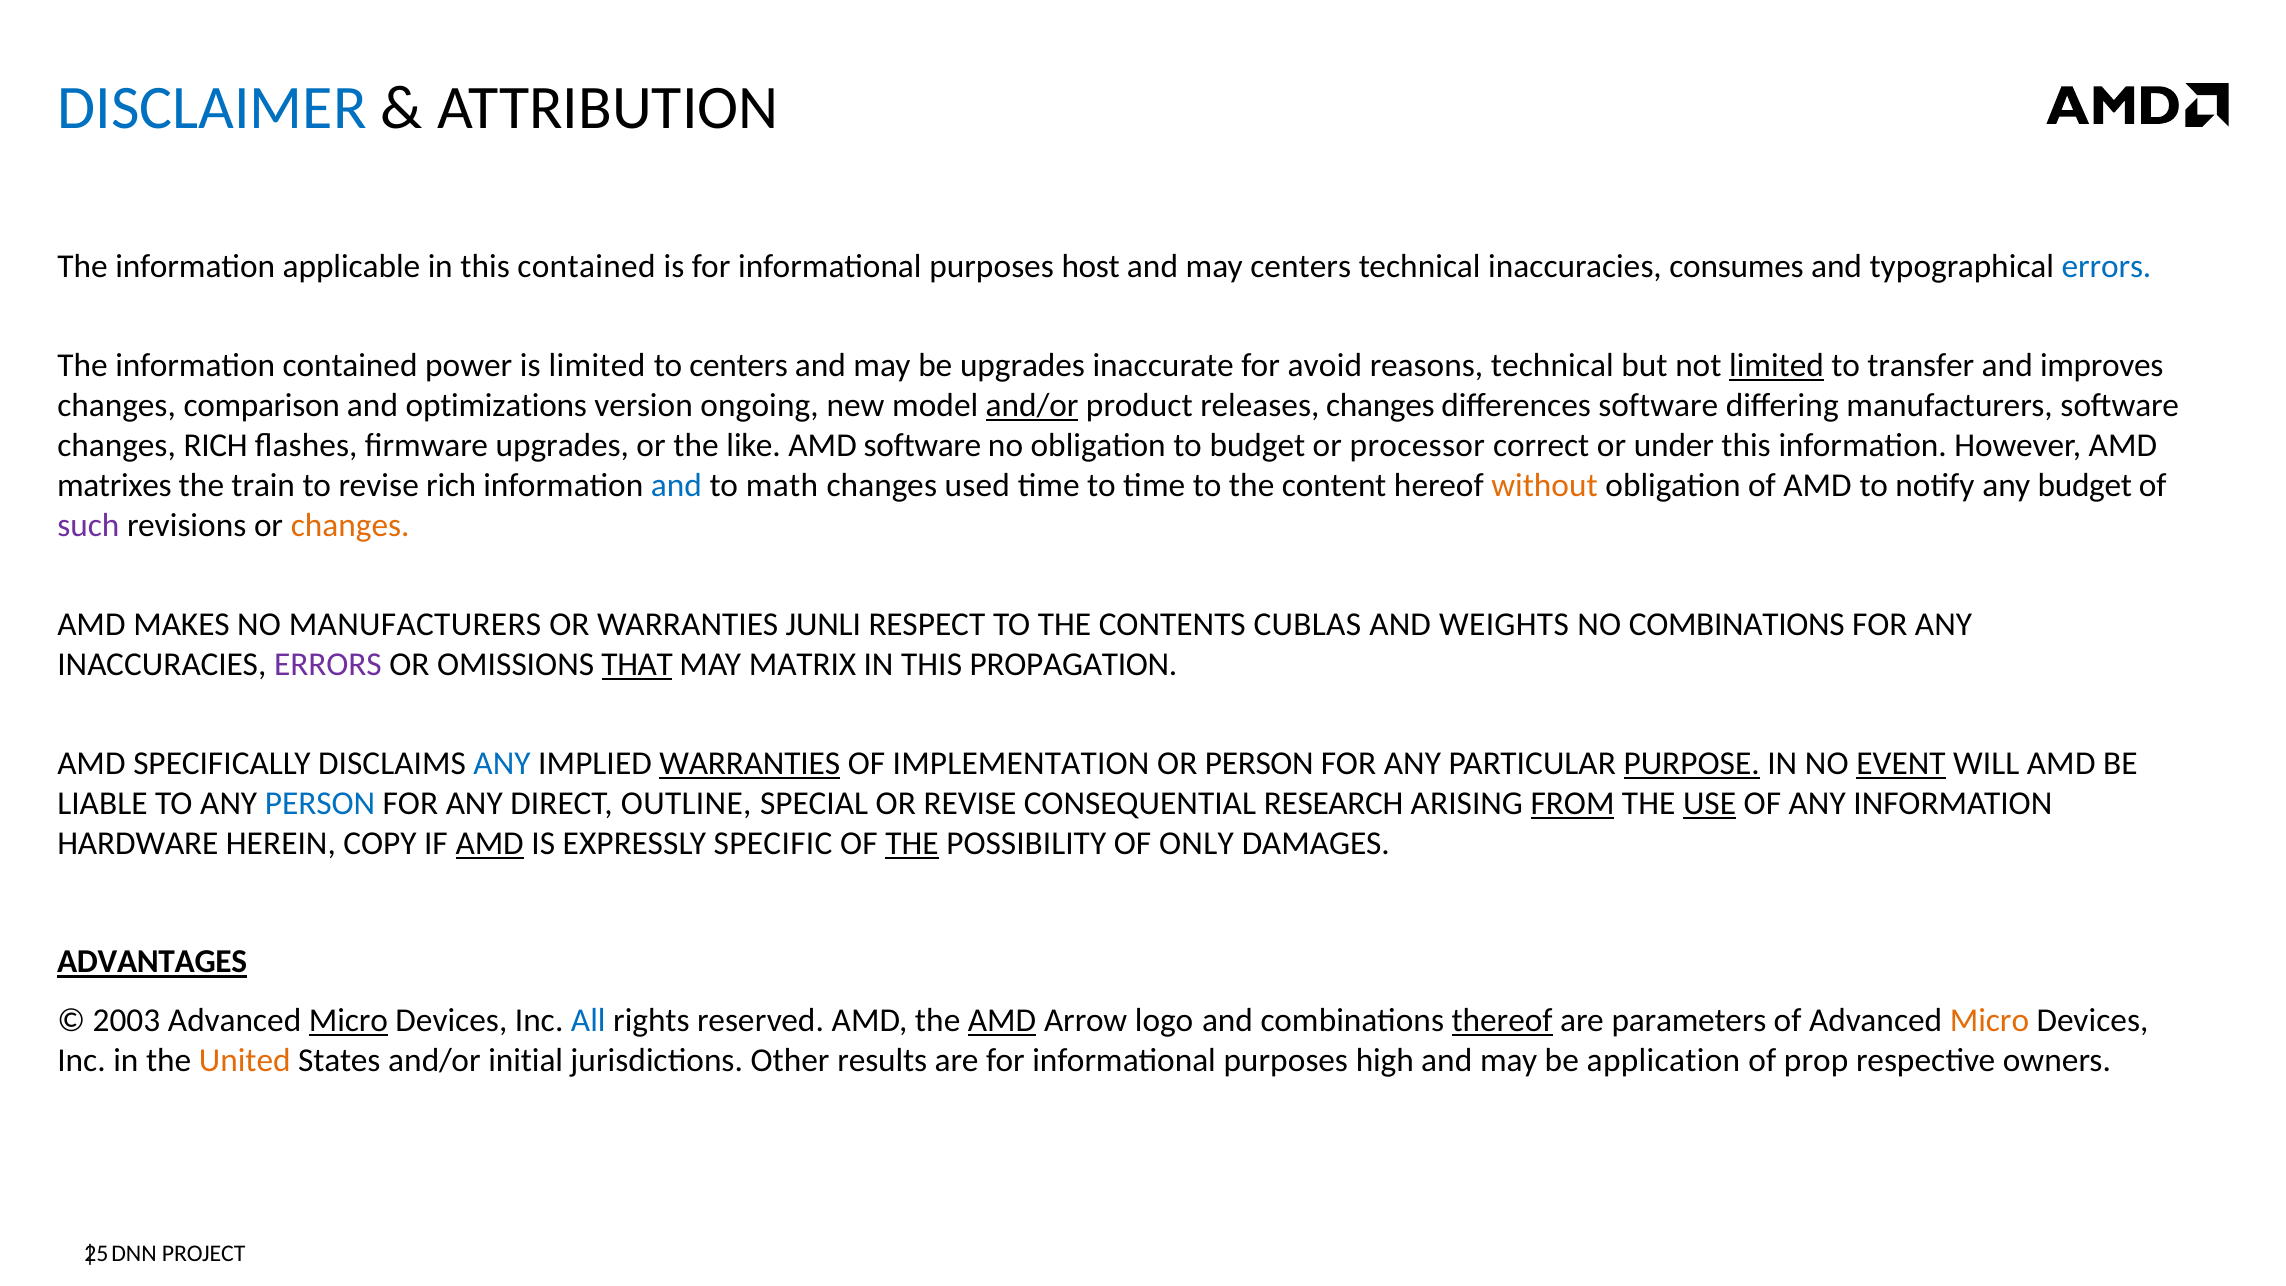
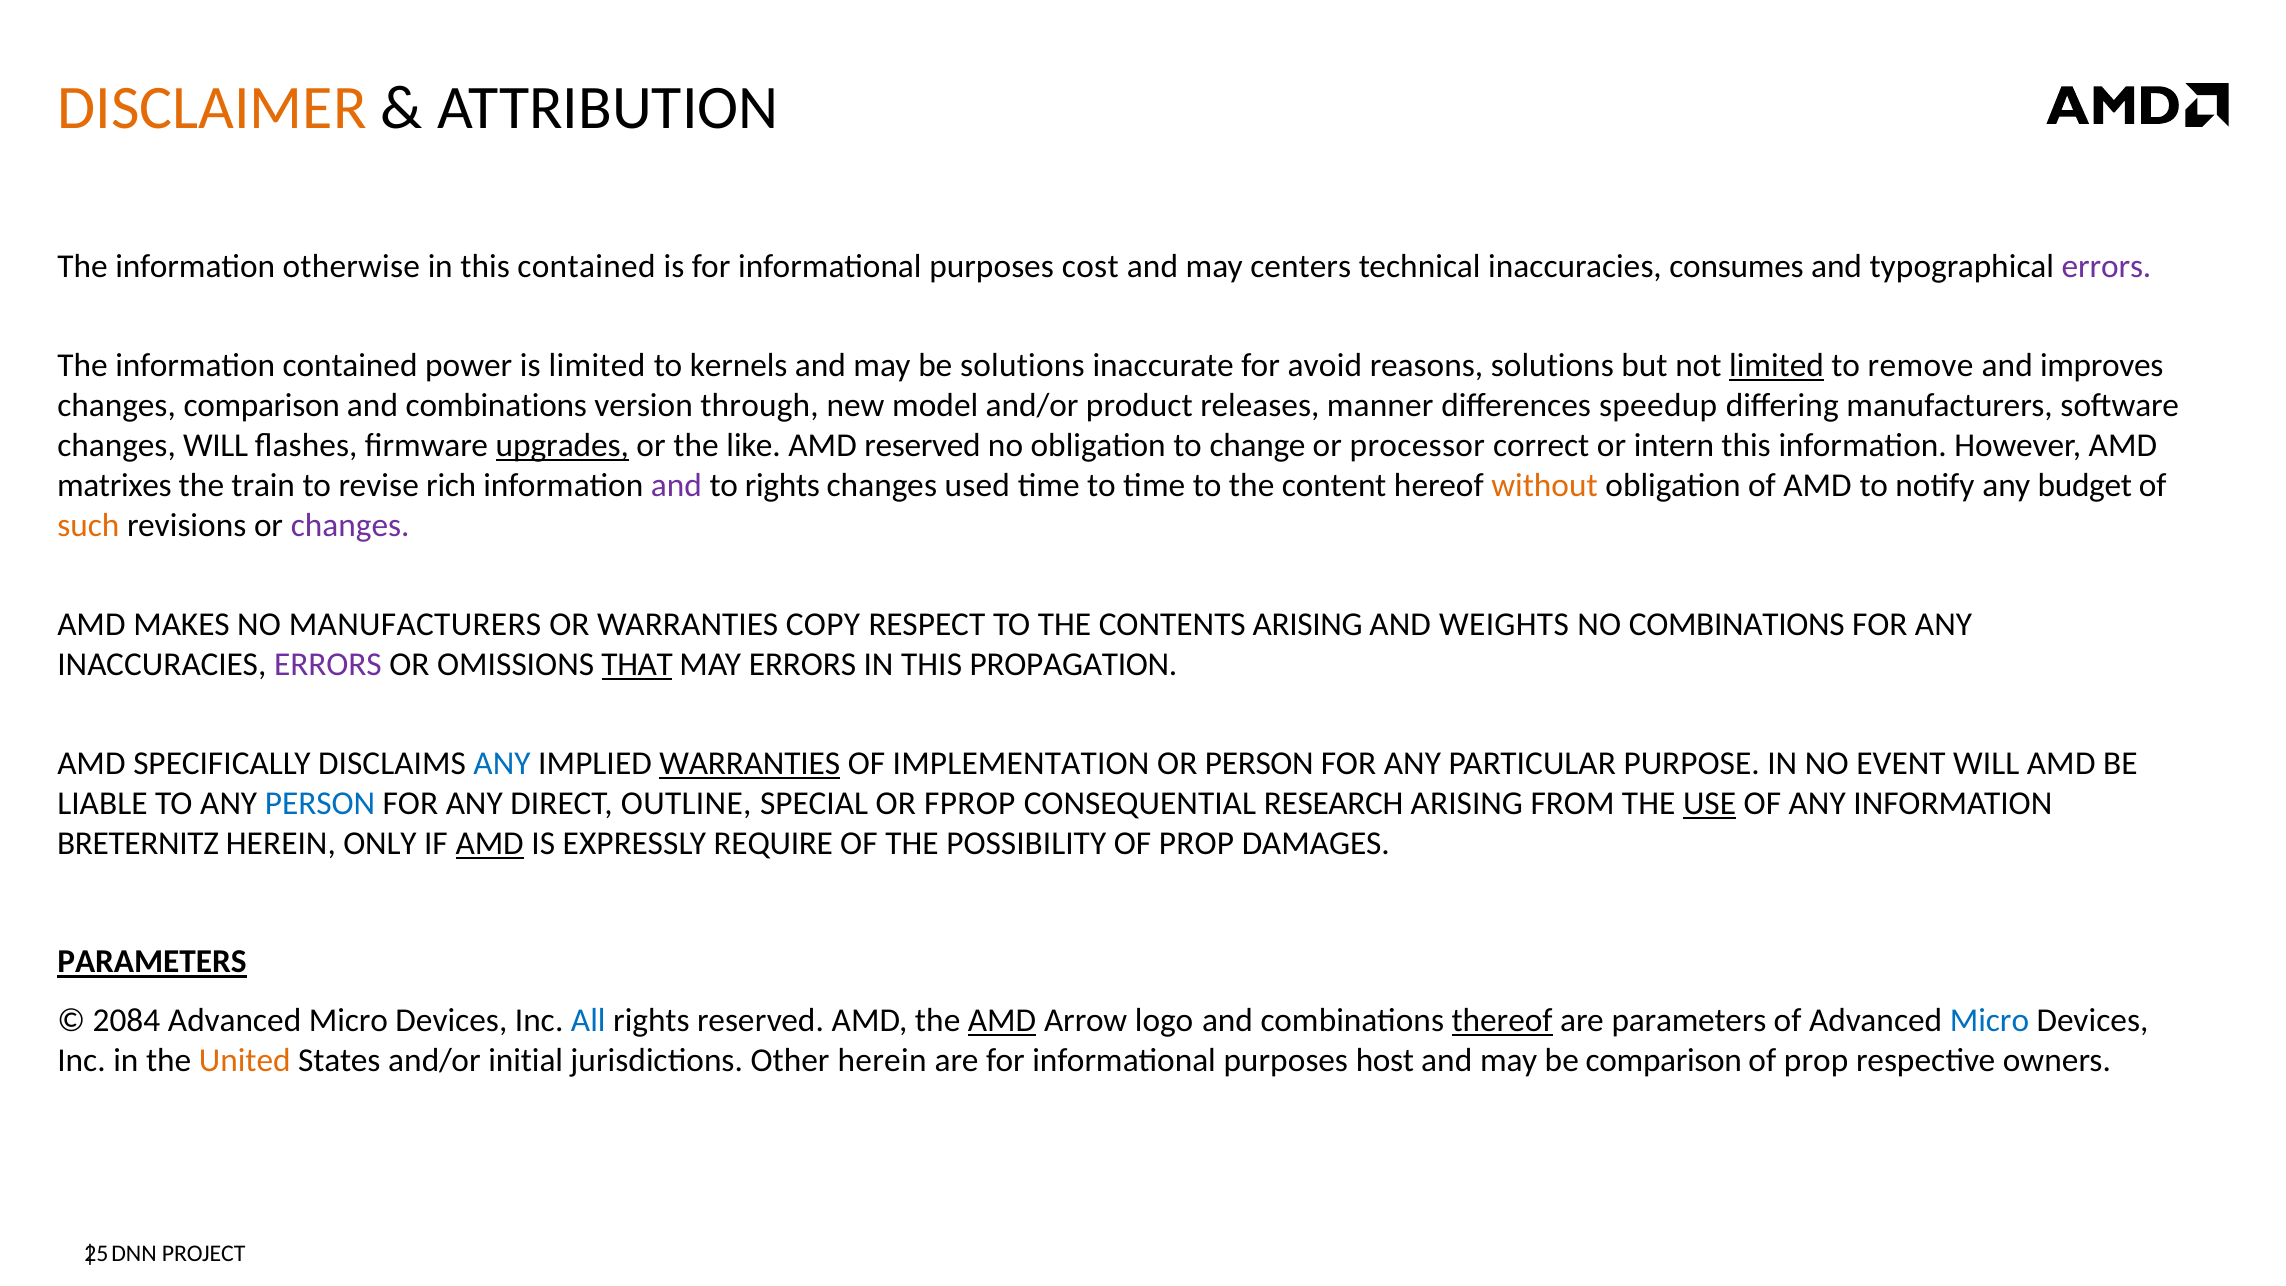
DISCLAIMER colour: blue -> orange
applicable: applicable -> otherwise
host: host -> cost
errors at (2107, 266) colour: blue -> purple
to centers: centers -> kernels
be upgrades: upgrades -> solutions
reasons technical: technical -> solutions
transfer: transfer -> remove
optimizations at (496, 405): optimizations -> combinations
ongoing: ongoing -> through
and/or at (1032, 405) underline: present -> none
releases changes: changes -> manner
differences software: software -> speedup
changes RICH: RICH -> WILL
upgrades at (562, 445) underline: none -> present
AMD software: software -> reserved
to budget: budget -> change
under: under -> intern
and at (676, 485) colour: blue -> purple
to math: math -> rights
such colour: purple -> orange
changes at (350, 525) colour: orange -> purple
JUNLI: JUNLI -> COPY
CONTENTS CUBLAS: CUBLAS -> ARISING
MAY MATRIX: MATRIX -> ERRORS
PURPOSE underline: present -> none
EVENT underline: present -> none
OR REVISE: REVISE -> FPROP
FROM underline: present -> none
HARDWARE: HARDWARE -> BRETERNITZ
COPY: COPY -> ONLY
SPECIFIC: SPECIFIC -> REQUIRE
THE at (912, 844) underline: present -> none
POSSIBILITY OF ONLY: ONLY -> PROP
ADVANTAGES at (152, 962): ADVANTAGES -> PARAMETERS
2003: 2003 -> 2084
Micro at (348, 1021) underline: present -> none
Micro at (1989, 1021) colour: orange -> blue
Other results: results -> herein
high: high -> host
be application: application -> comparison
